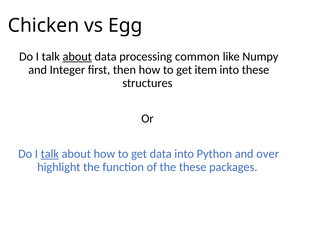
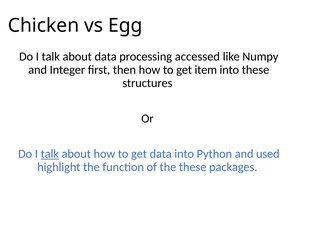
about at (77, 56) underline: present -> none
common: common -> accessed
over: over -> used
